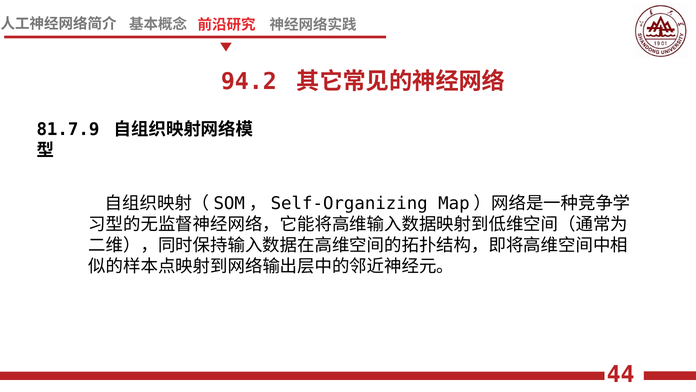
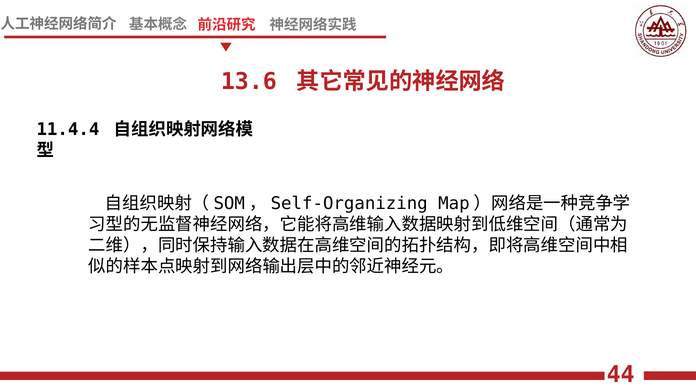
94.2: 94.2 -> 13.6
81.7.9: 81.7.9 -> 11.4.4
